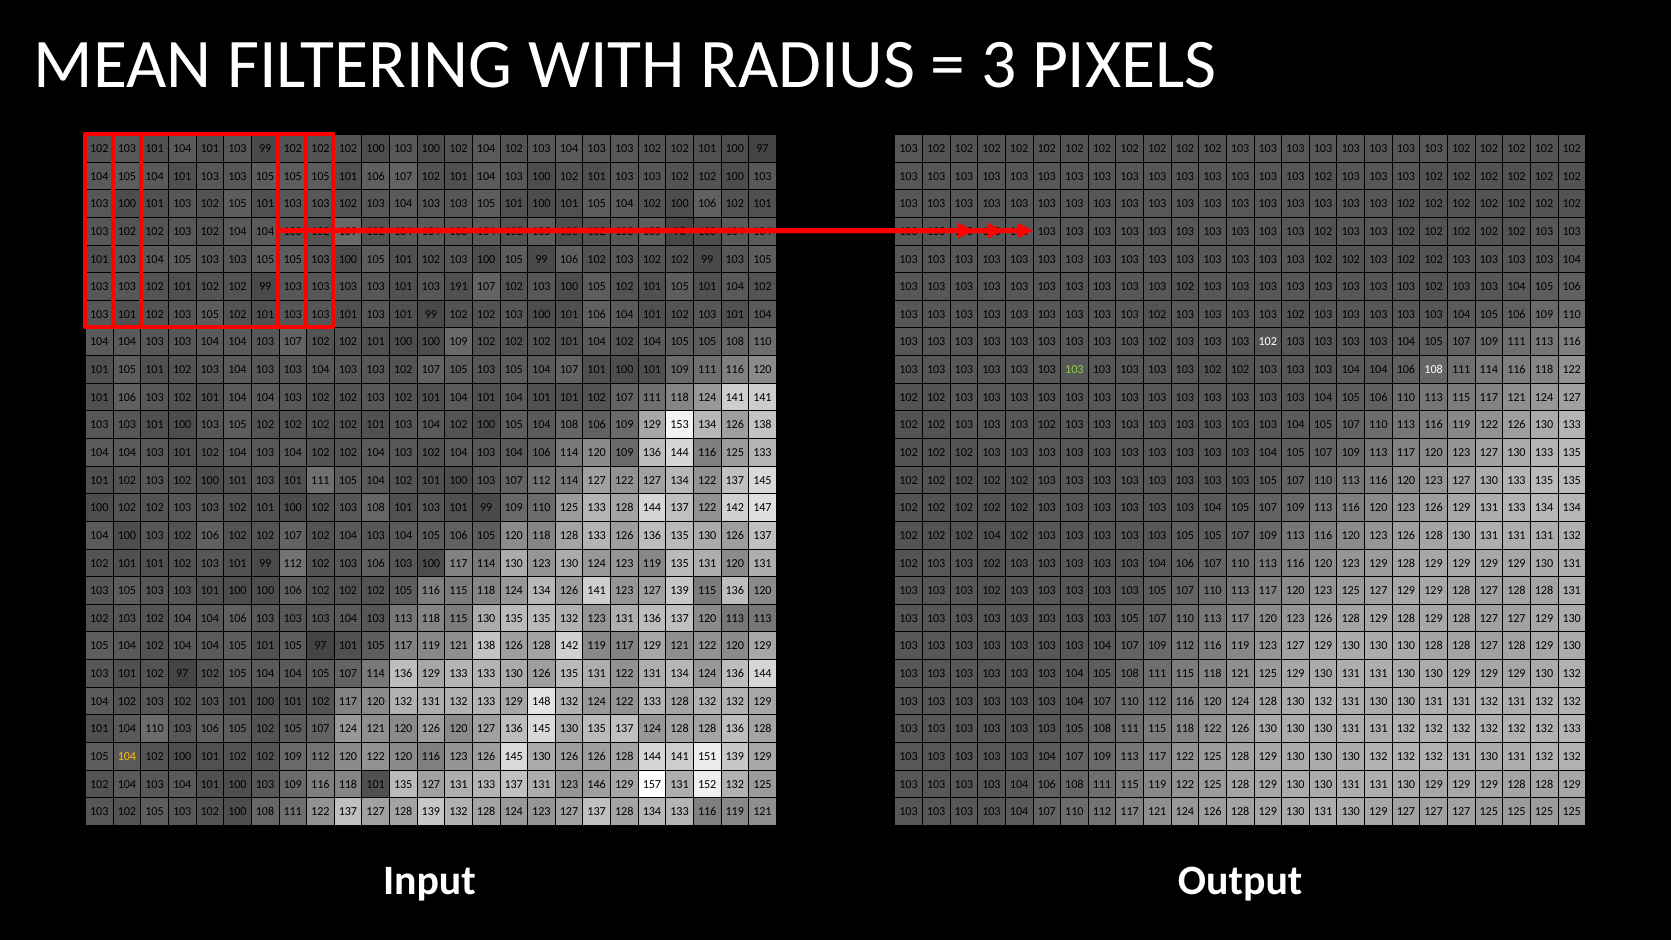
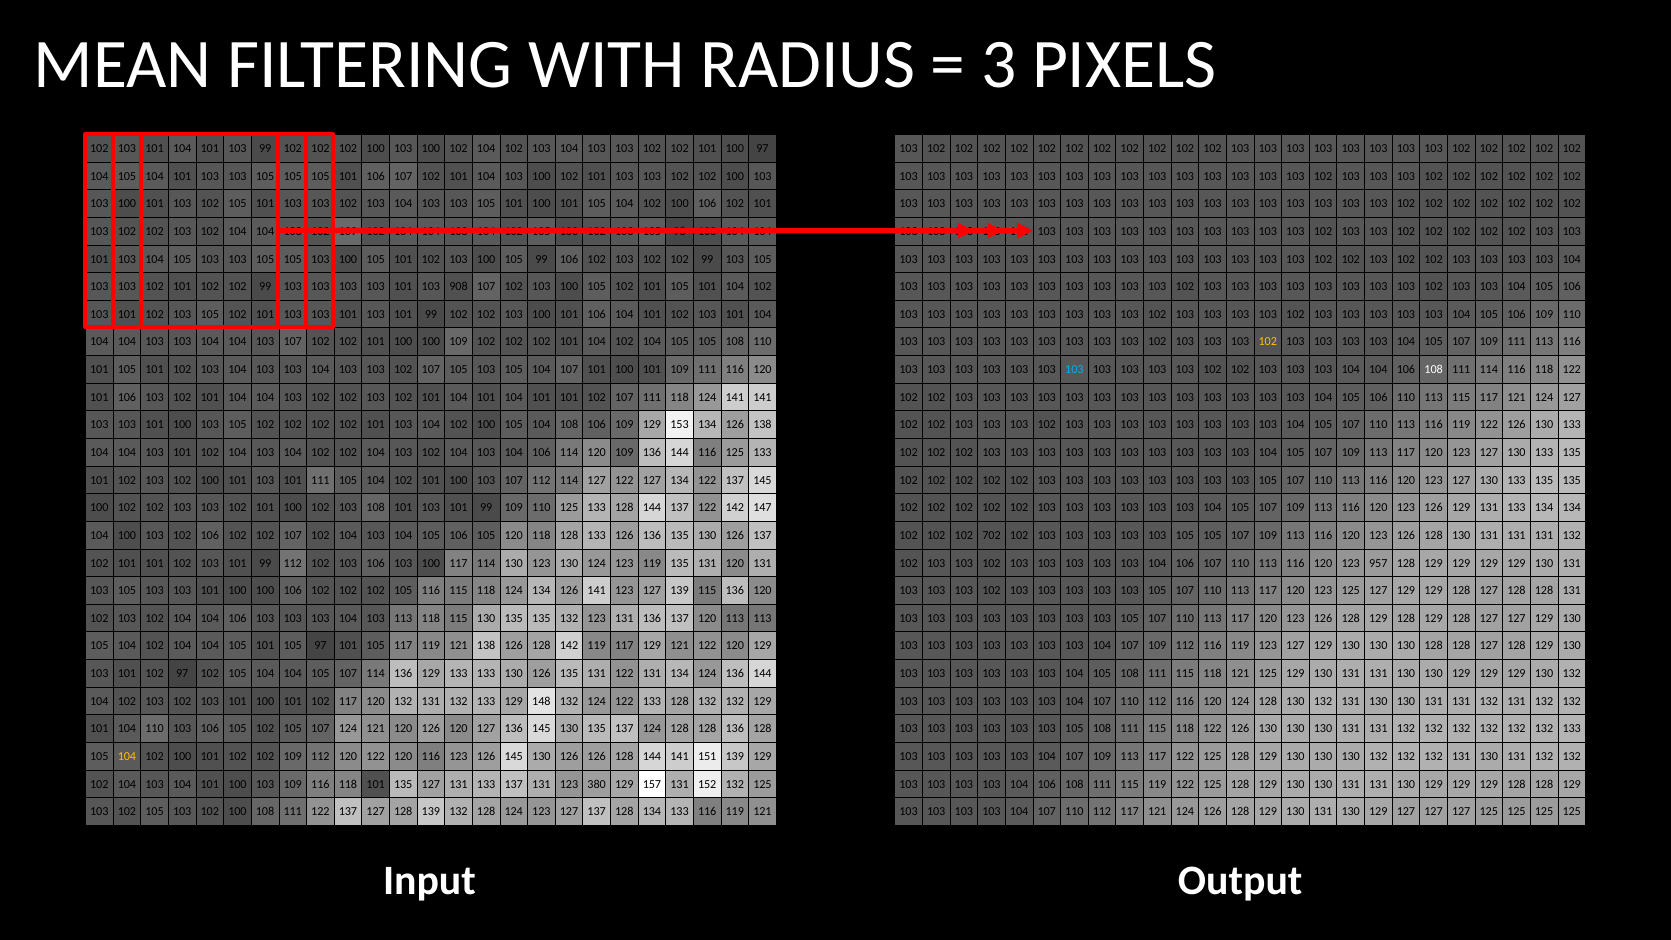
191: 191 -> 908
102 at (1268, 342) colour: white -> yellow
103 at (1074, 370) colour: light green -> light blue
102 102 102 104: 104 -> 702
123 129: 129 -> 957
146: 146 -> 380
